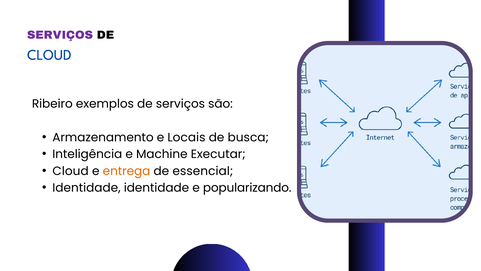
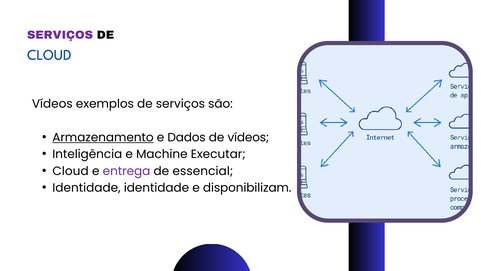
Ribeiro at (52, 104): Ribeiro -> Vídeos
Armazenamento underline: none -> present
Locais: Locais -> Dados
de busca: busca -> vídeos
entrega colour: orange -> purple
popularizando: popularizando -> disponibilizam
